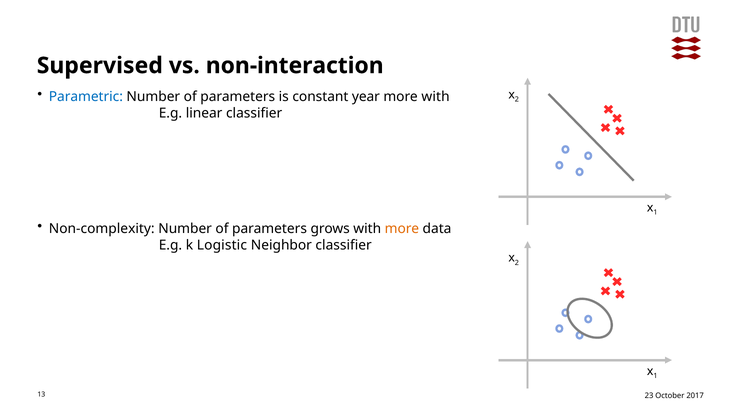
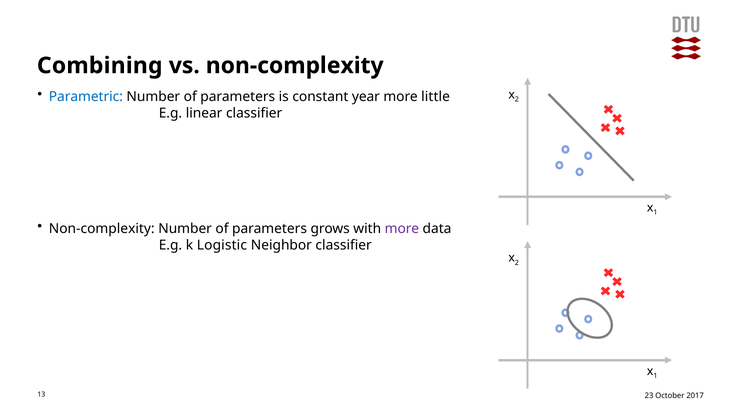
Supervised: Supervised -> Combining
vs non-interaction: non-interaction -> non-complexity
more with: with -> little
more at (402, 228) colour: orange -> purple
